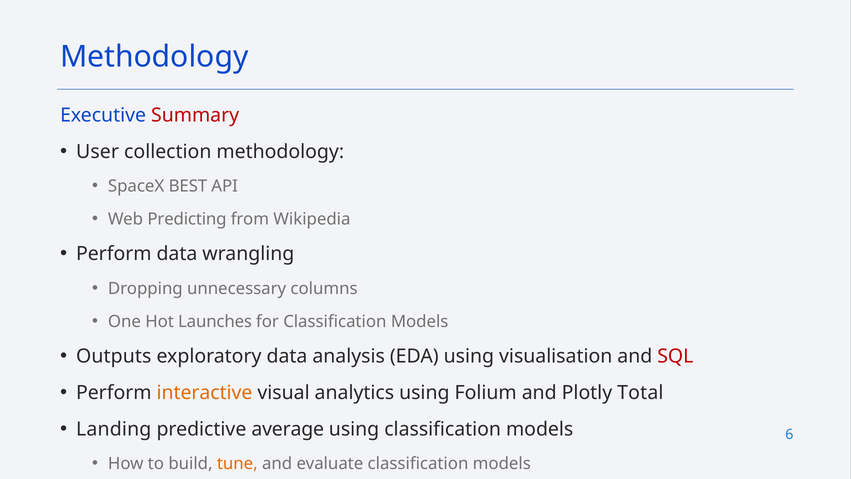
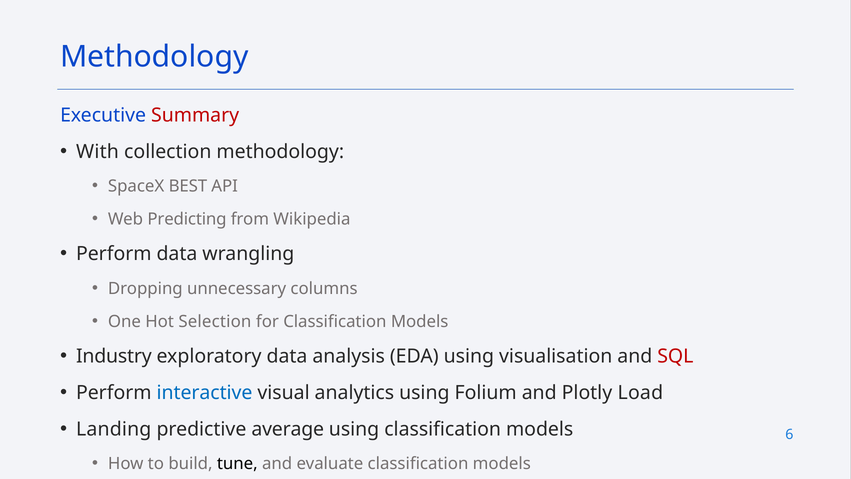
User: User -> With
Launches: Launches -> Selection
Outputs: Outputs -> Industry
interactive colour: orange -> blue
Total: Total -> Load
tune colour: orange -> black
